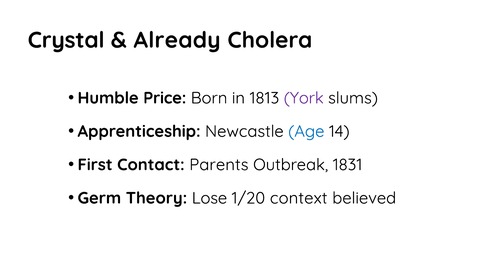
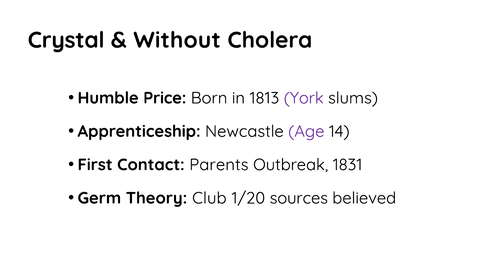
Already: Already -> Without
Age colour: blue -> purple
Lose: Lose -> Club
context: context -> sources
